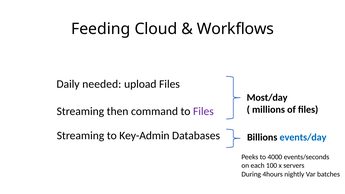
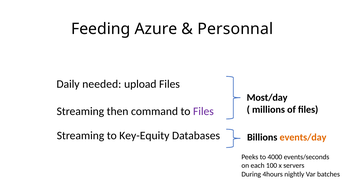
Cloud: Cloud -> Azure
Workflows: Workflows -> Personnal
Key-Admin: Key-Admin -> Key-Equity
events/day colour: blue -> orange
